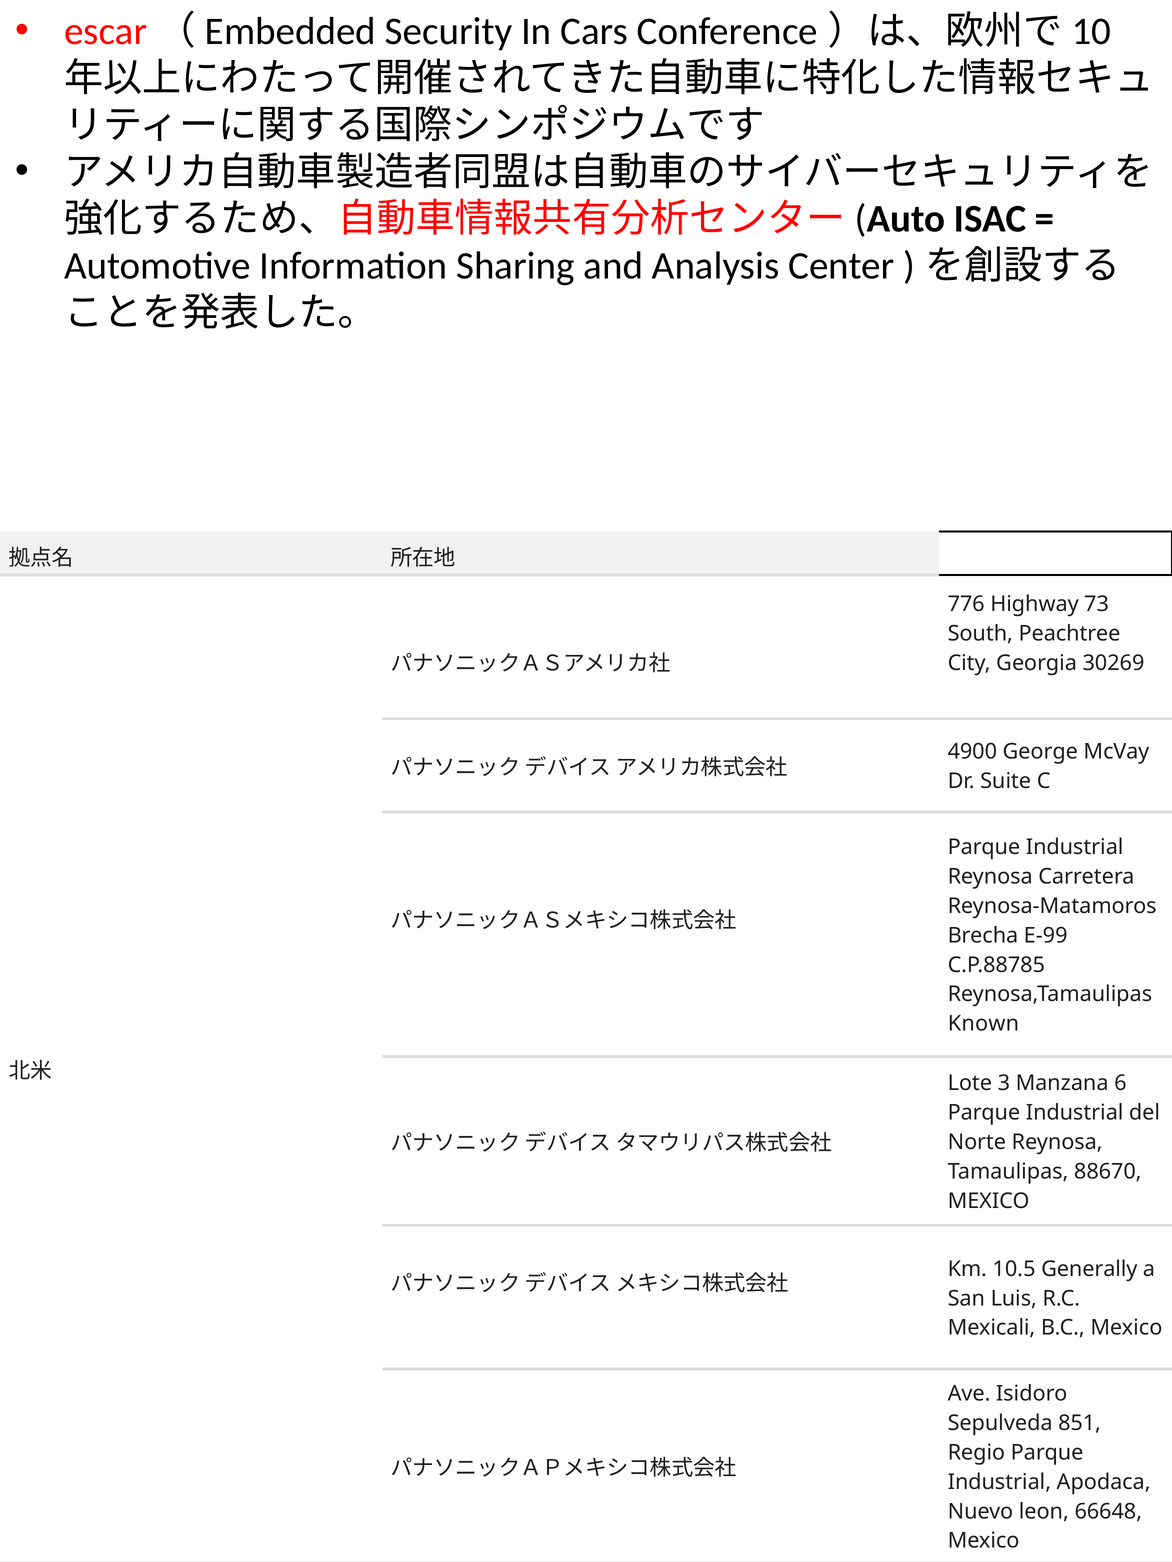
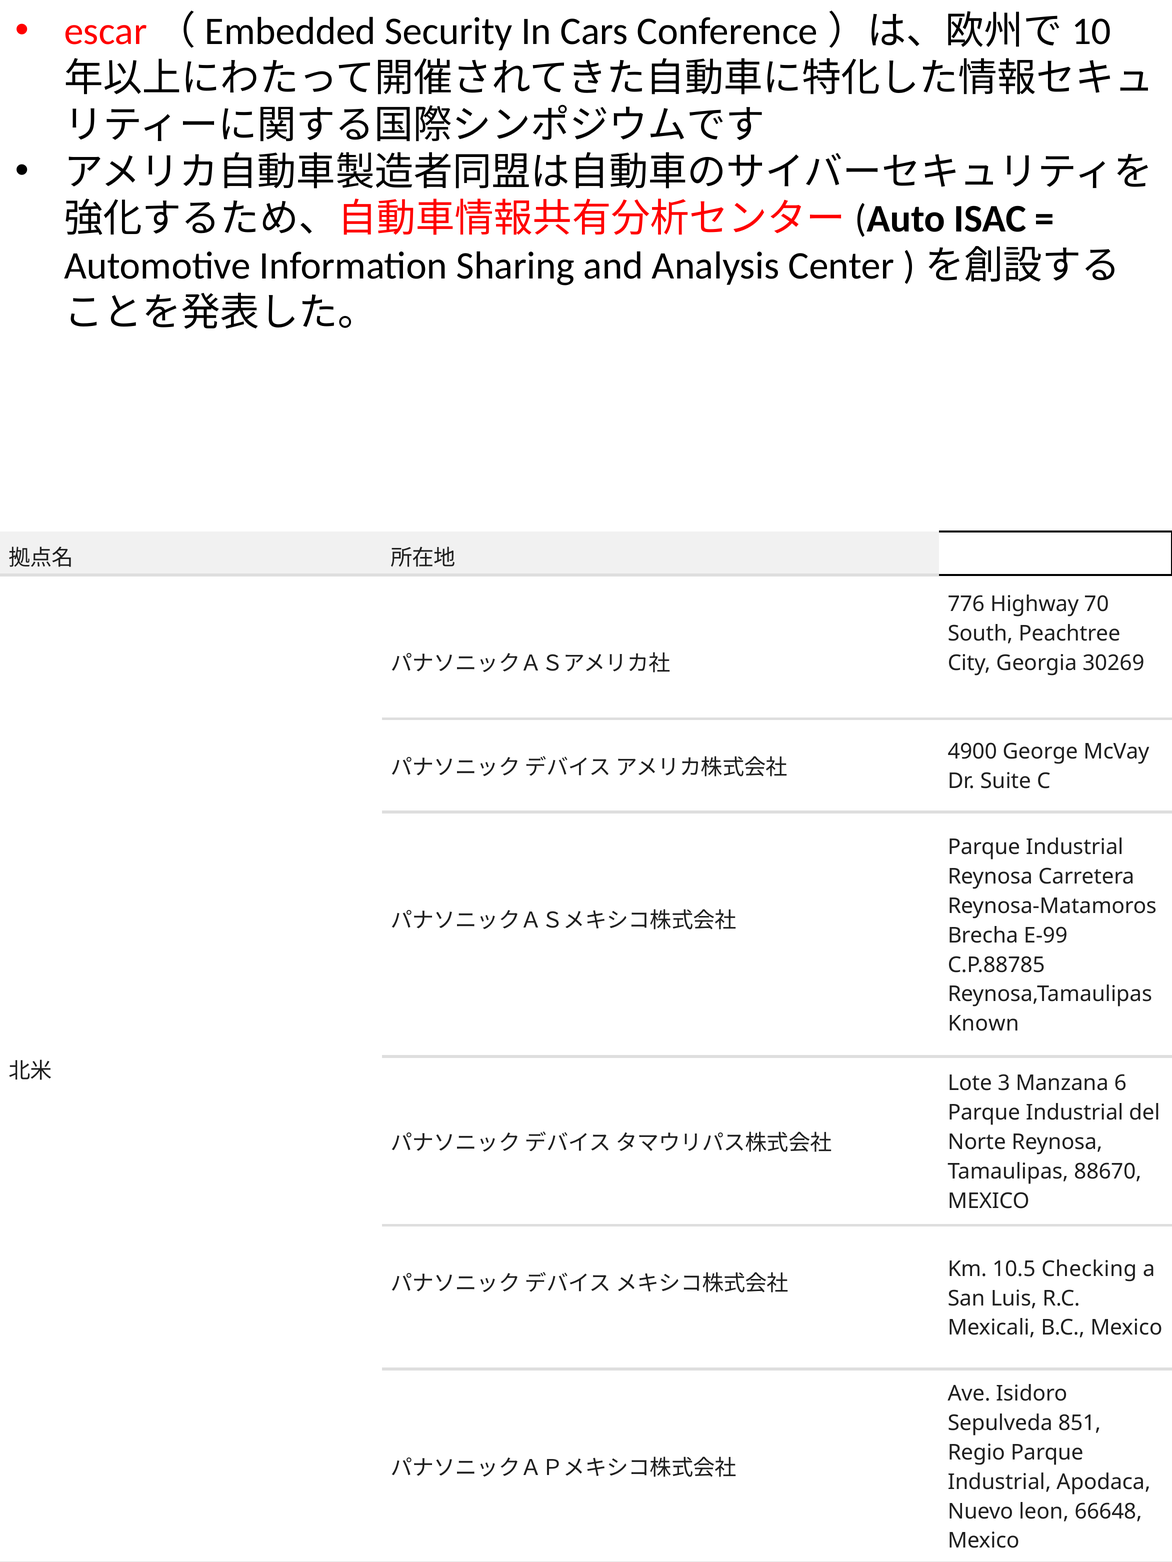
73: 73 -> 70
Generally: Generally -> Checking
